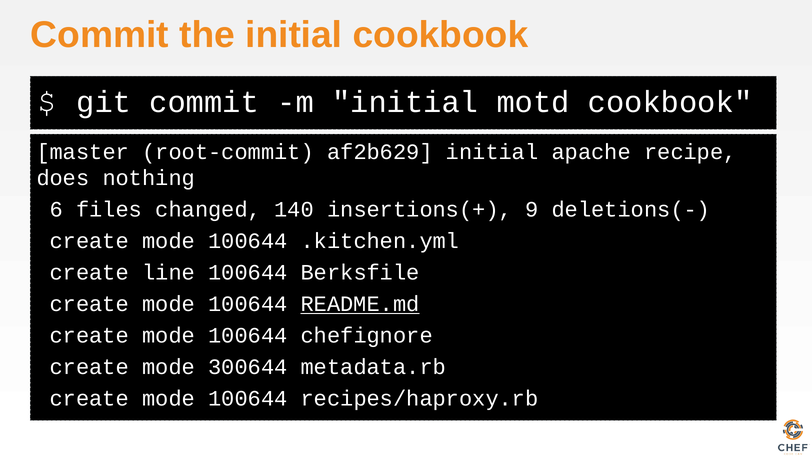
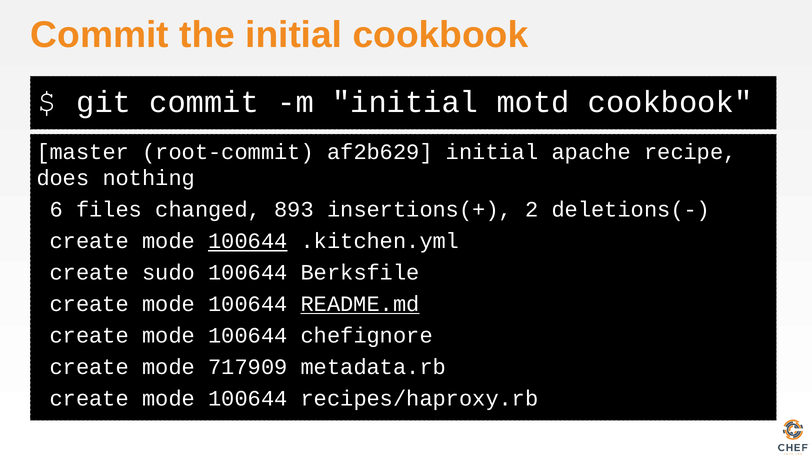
140: 140 -> 893
9: 9 -> 2
100644 at (248, 241) underline: none -> present
line: line -> sudo
300644: 300644 -> 717909
